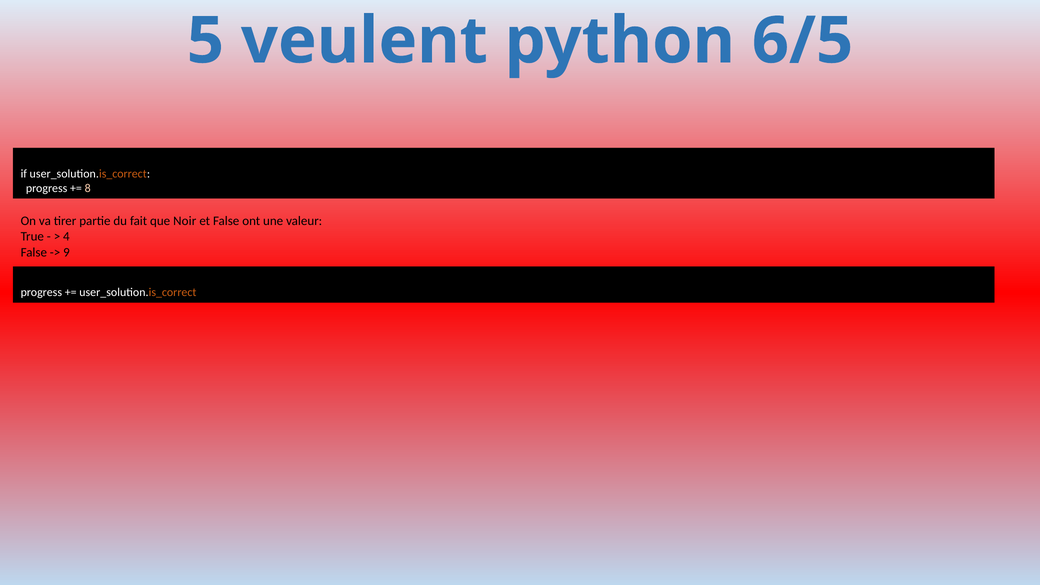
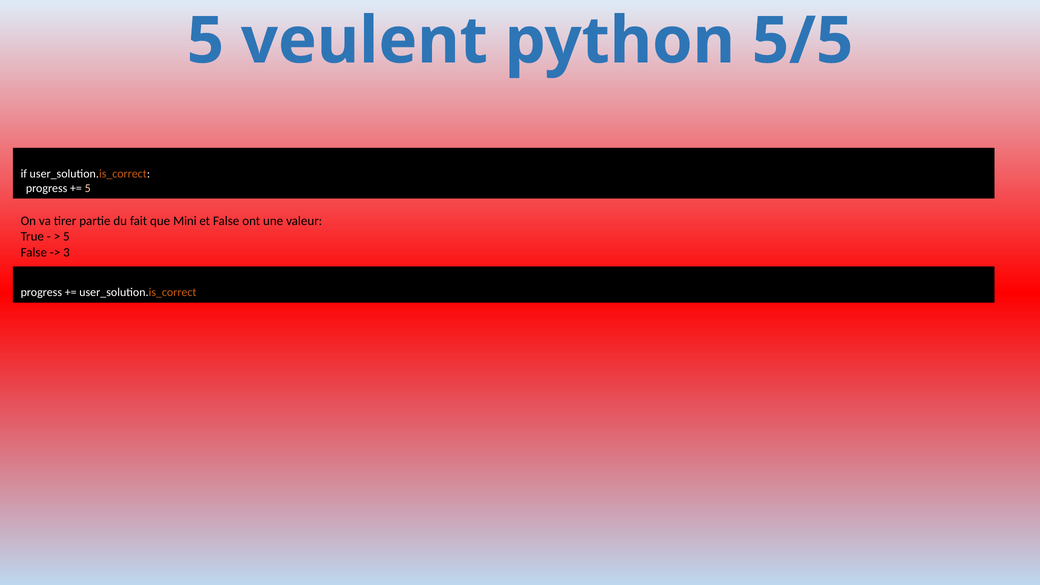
6/5: 6/5 -> 5/5
8 at (88, 188): 8 -> 5
Noir: Noir -> Mini
4 at (66, 237): 4 -> 5
9: 9 -> 3
